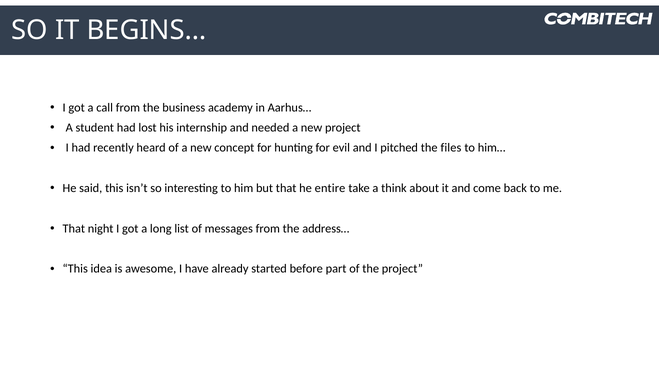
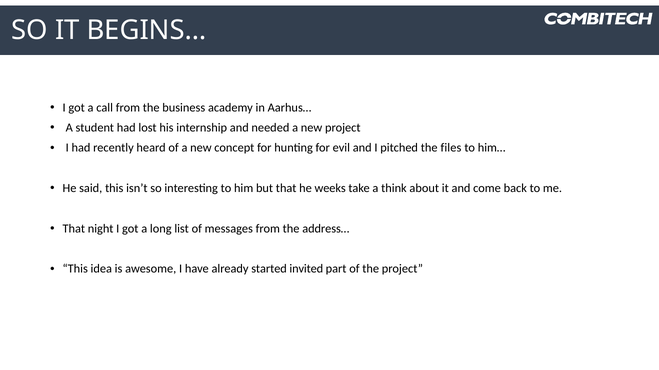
entire: entire -> weeks
before: before -> invited
